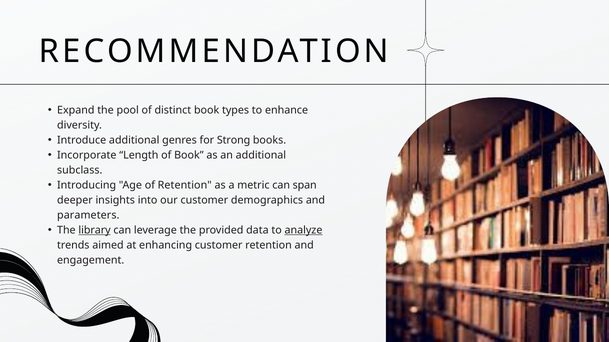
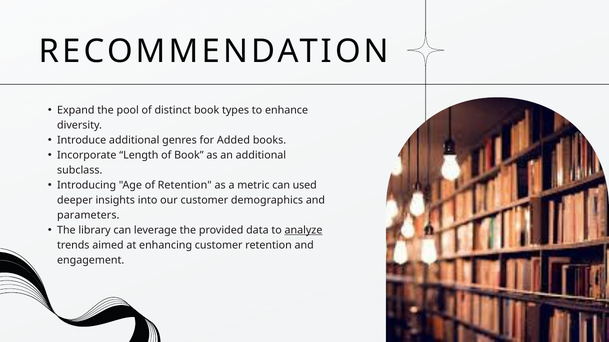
Strong: Strong -> Added
span: span -> used
library underline: present -> none
